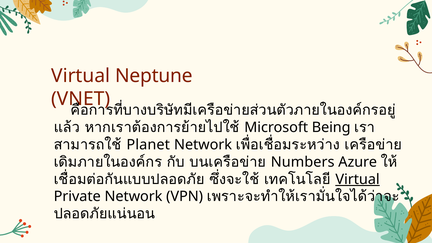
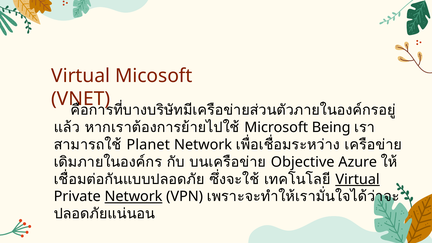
Neptune: Neptune -> Micosoft
Numbers: Numbers -> Objective
Network at (133, 197) underline: none -> present
